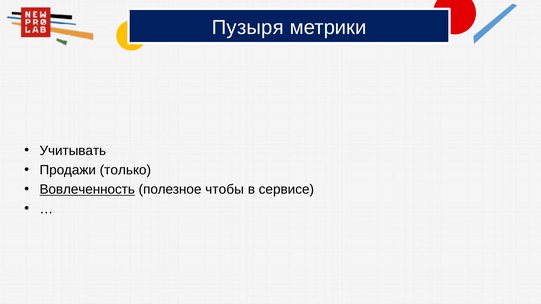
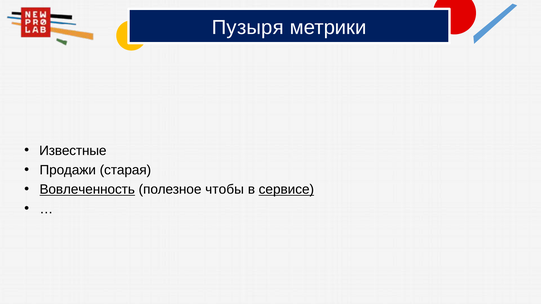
Учитывать: Учитывать -> Известные
только: только -> старая
сервисе underline: none -> present
